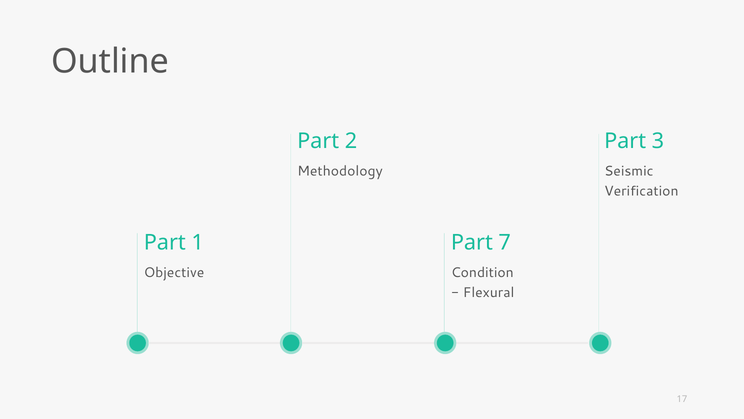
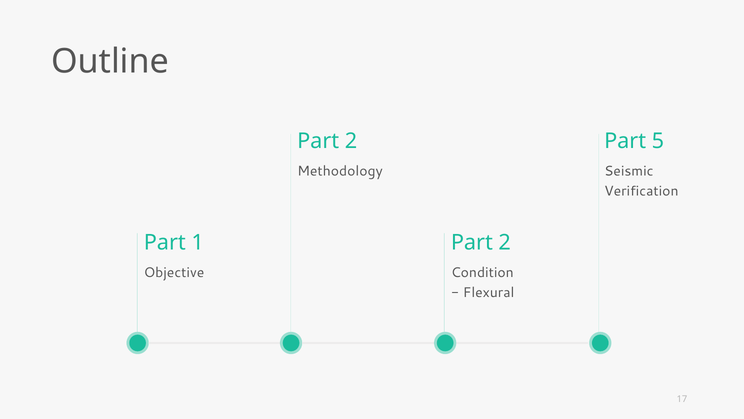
3: 3 -> 5
7 at (505, 242): 7 -> 2
